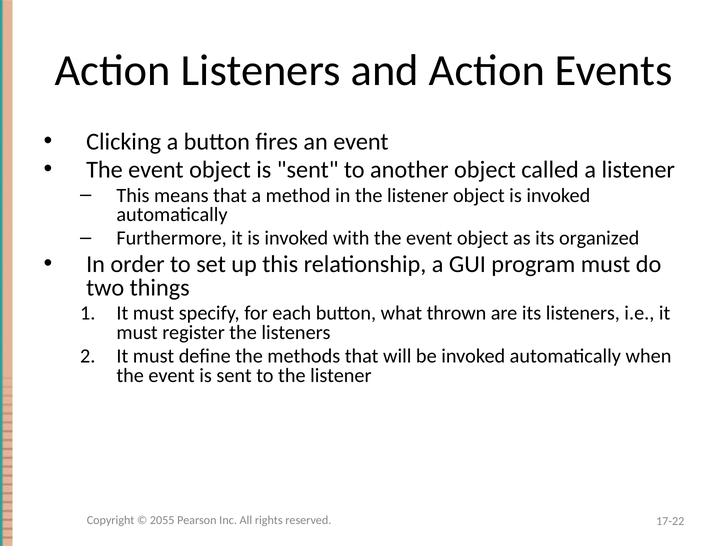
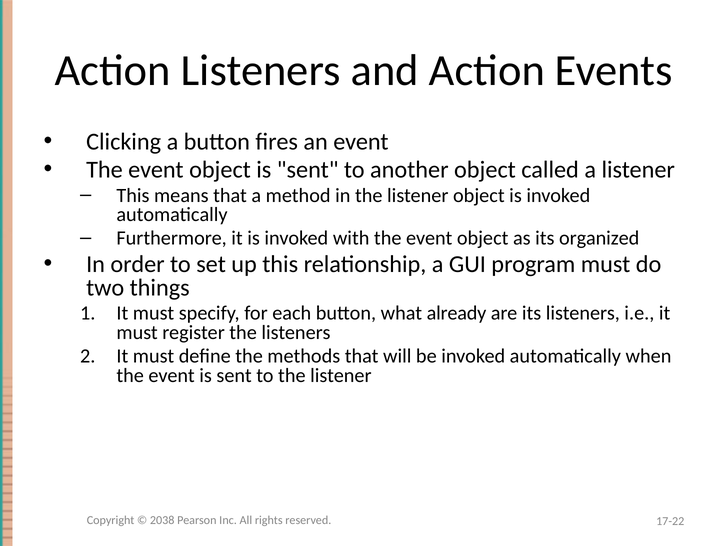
thrown: thrown -> already
2055: 2055 -> 2038
